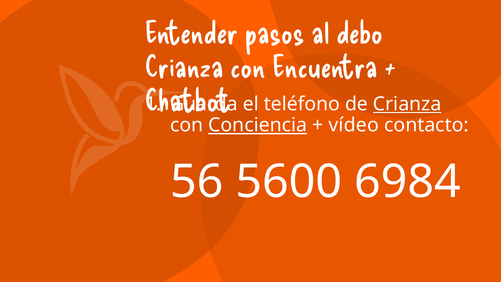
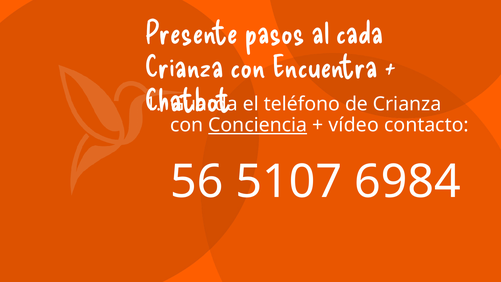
Entender: Entender -> Presente
debo: debo -> cada
Crianza at (407, 104) underline: present -> none
5600: 5600 -> 5107
